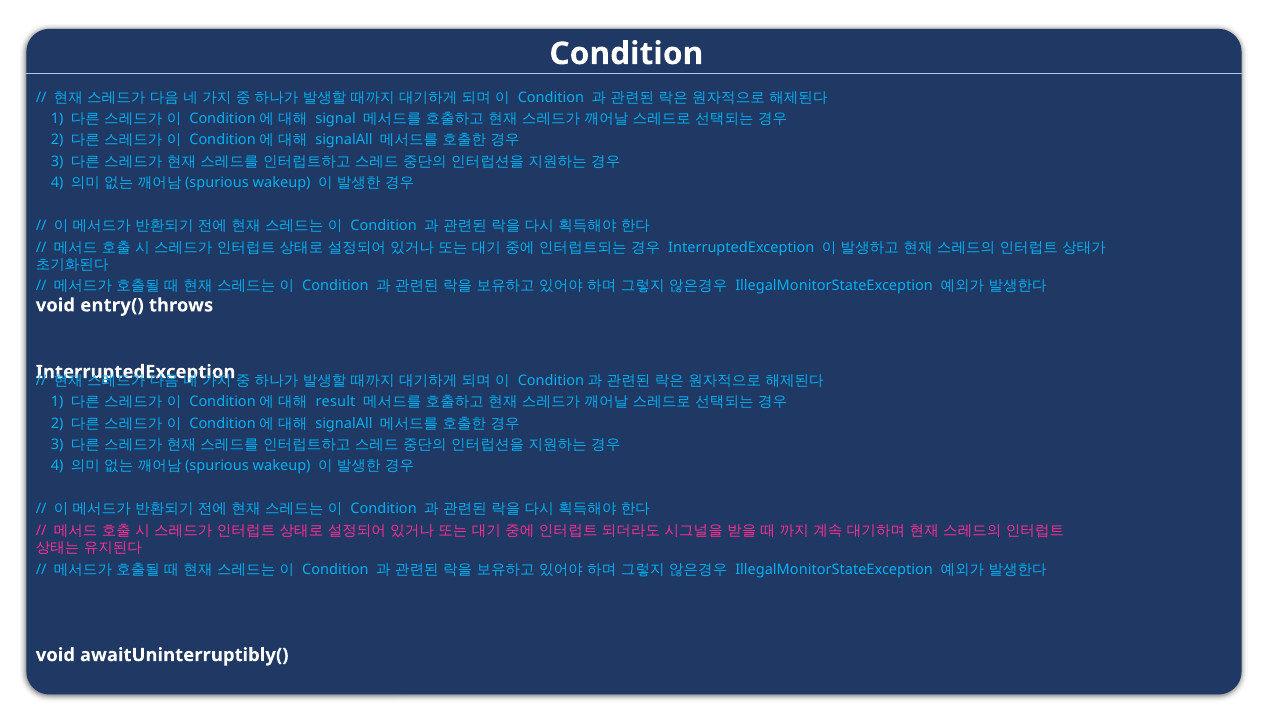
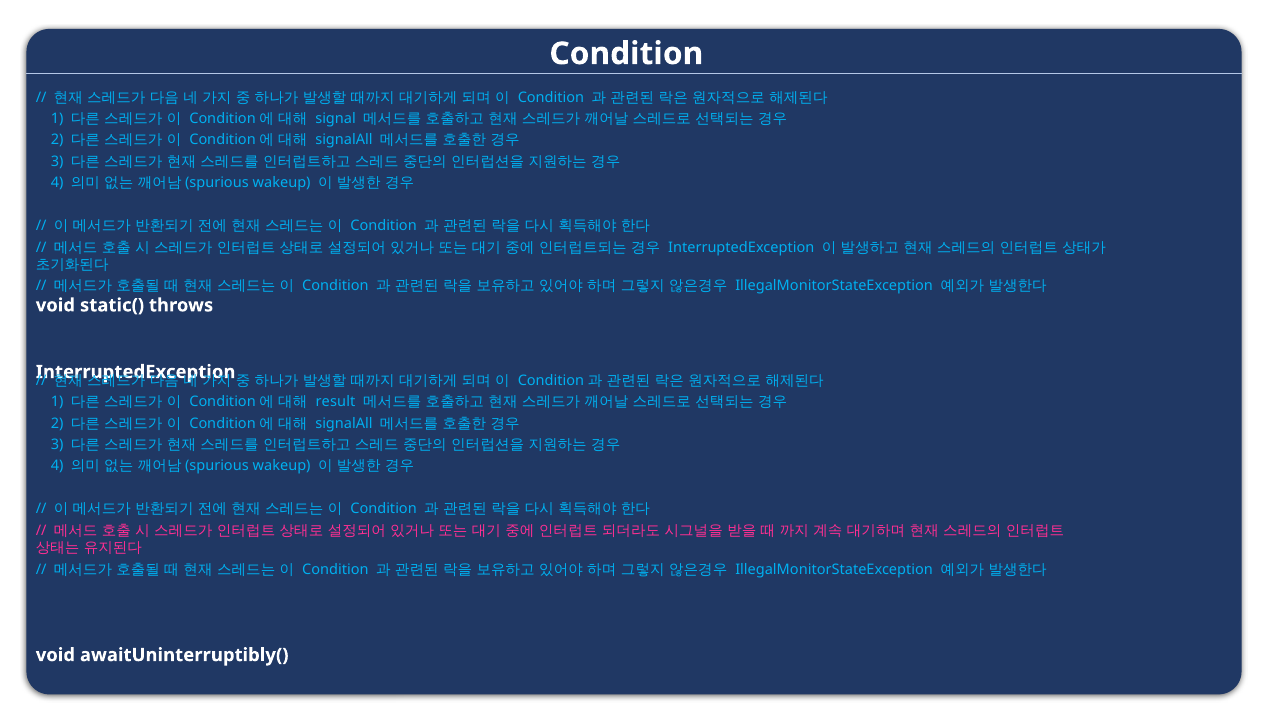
entry(: entry( -> static(
